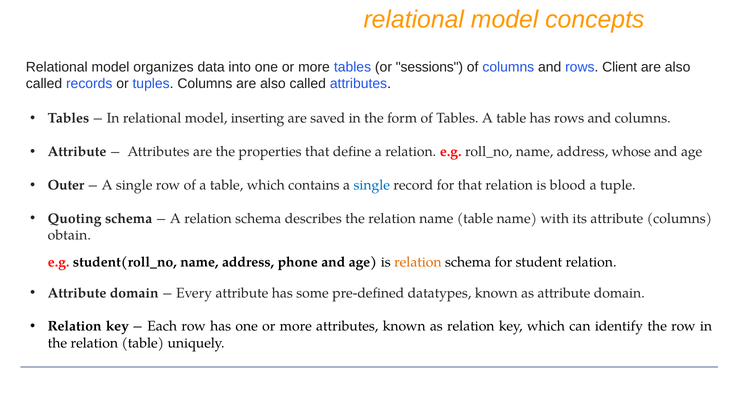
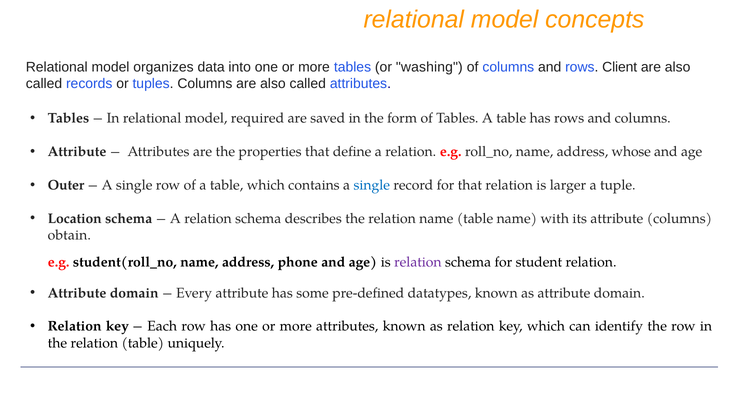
sessions: sessions -> washing
inserting: inserting -> required
blood: blood -> larger
Quoting: Quoting -> Location
relation at (418, 262) colour: orange -> purple
